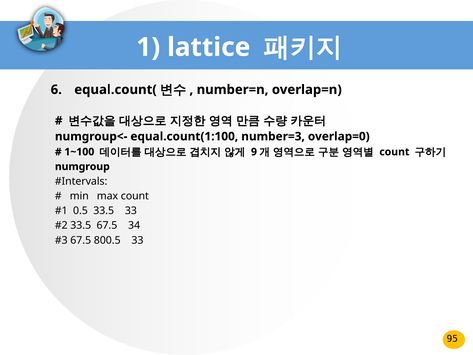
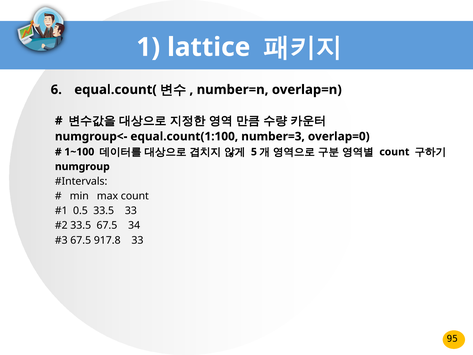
9: 9 -> 5
800.5: 800.5 -> 917.8
